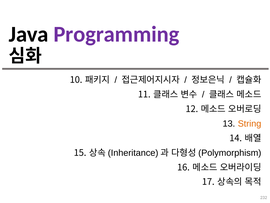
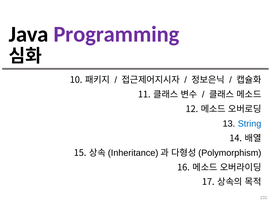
String colour: orange -> blue
